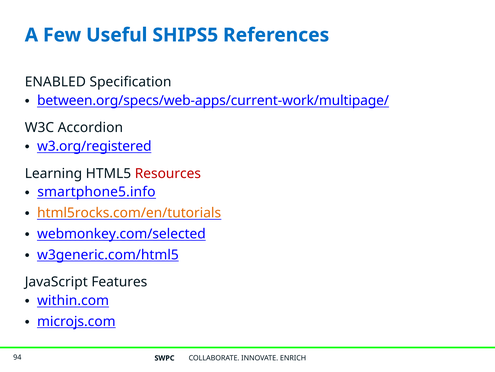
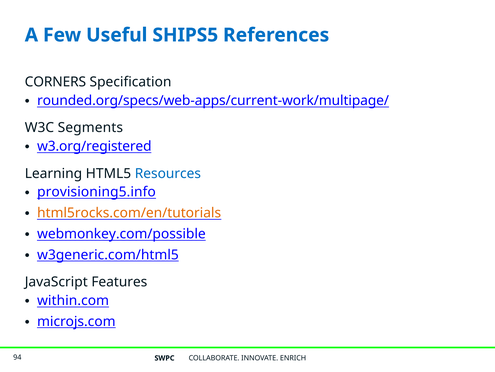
ENABLED: ENABLED -> CORNERS
between.org/specs/web-apps/current-work/multipage/: between.org/specs/web-apps/current-work/multipage/ -> rounded.org/specs/web-apps/current-work/multipage/
Accordion: Accordion -> Segments
Resources colour: red -> blue
smartphone5.info: smartphone5.info -> provisioning5.info
webmonkey.com/selected: webmonkey.com/selected -> webmonkey.com/possible
